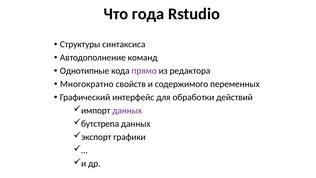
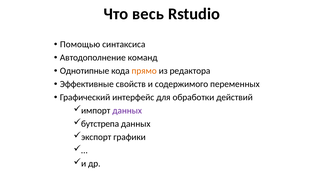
года: года -> весь
Структуры: Структуры -> Помощью
прямо colour: purple -> orange
Многократно: Многократно -> Эффективные
